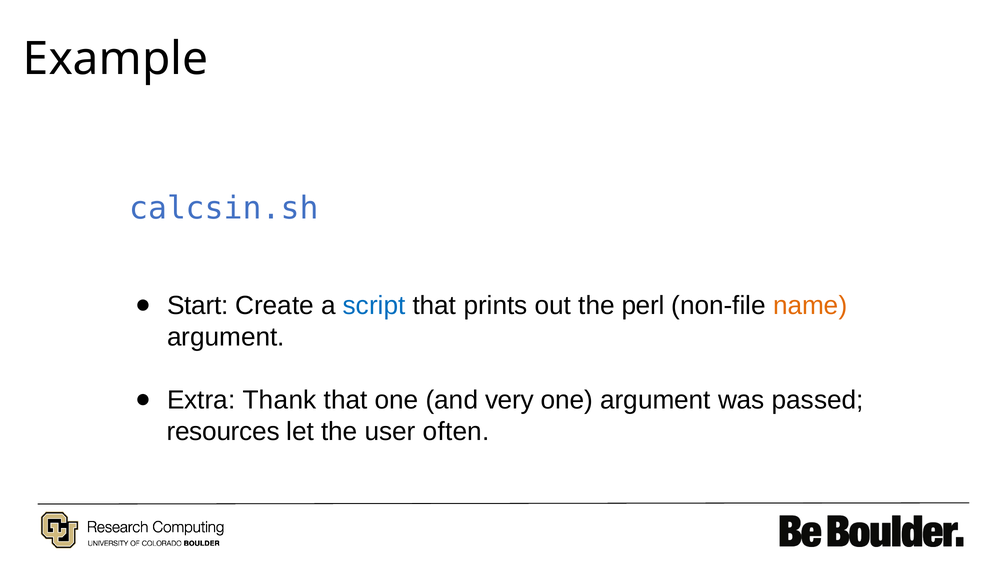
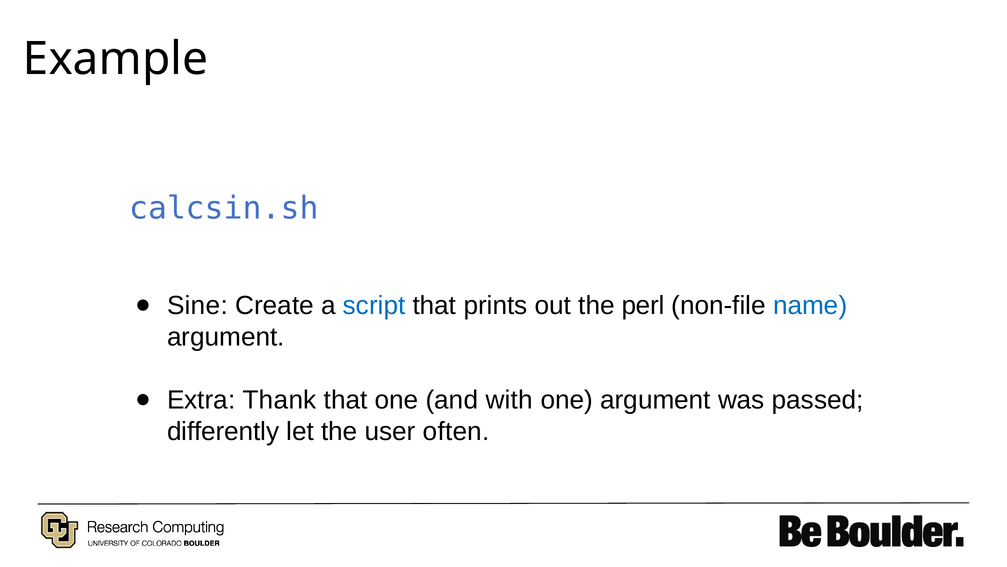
Start: Start -> Sine
name colour: orange -> blue
very: very -> with
resources: resources -> differently
